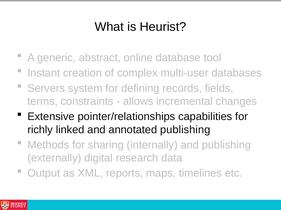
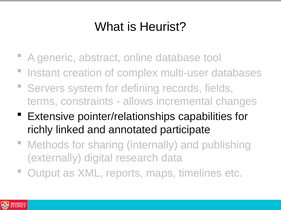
annotated publishing: publishing -> participate
